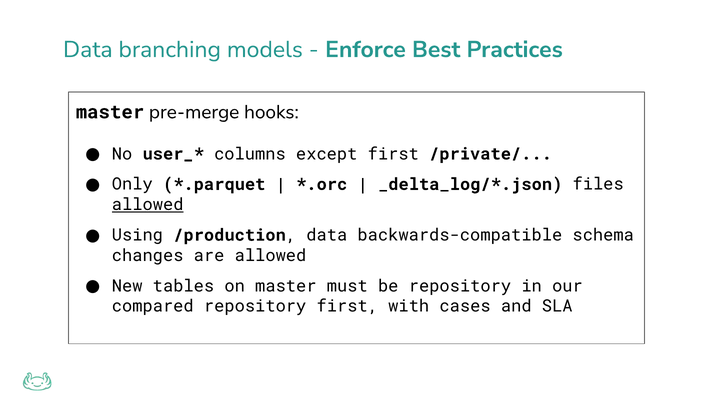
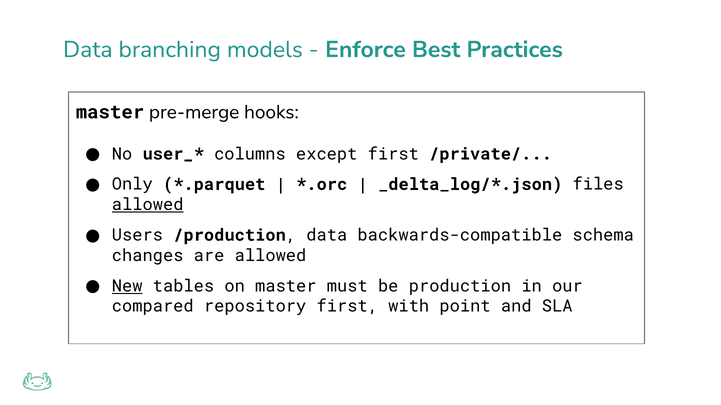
Using: Using -> Users
New underline: none -> present
be repository: repository -> production
cases: cases -> point
